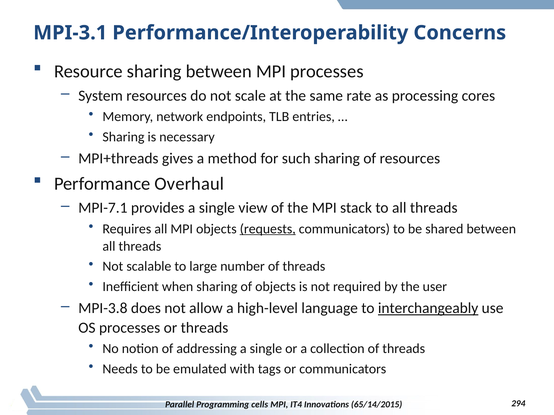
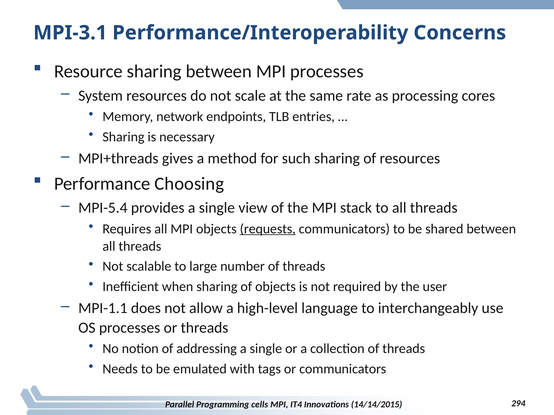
Overhaul: Overhaul -> Choosing
MPI-7.1: MPI-7.1 -> MPI-5.4
MPI-3.8: MPI-3.8 -> MPI-1.1
interchangeably underline: present -> none
65/14/2015: 65/14/2015 -> 14/14/2015
